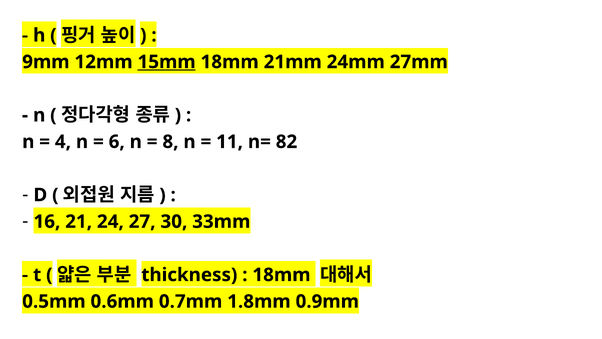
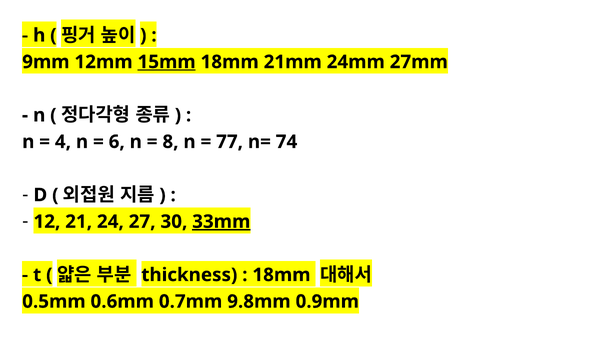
11: 11 -> 77
82: 82 -> 74
16: 16 -> 12
33mm underline: none -> present
1.8mm: 1.8mm -> 9.8mm
